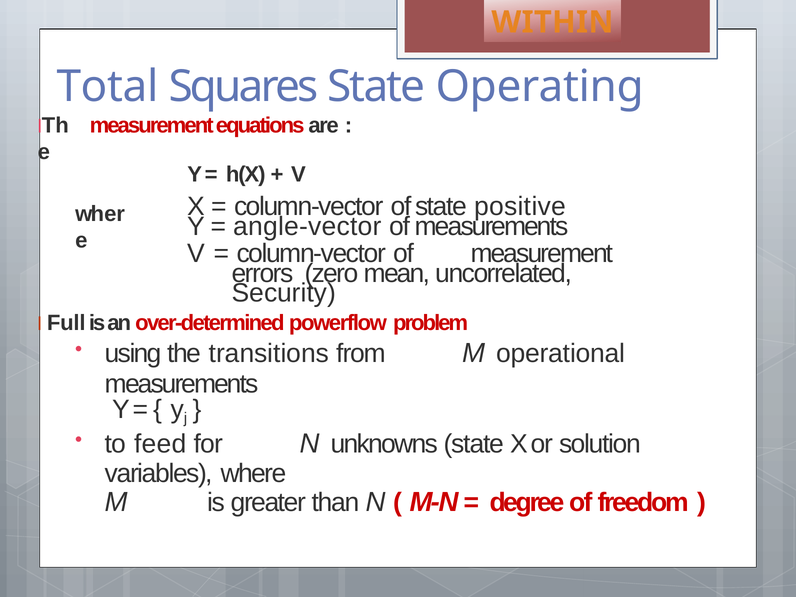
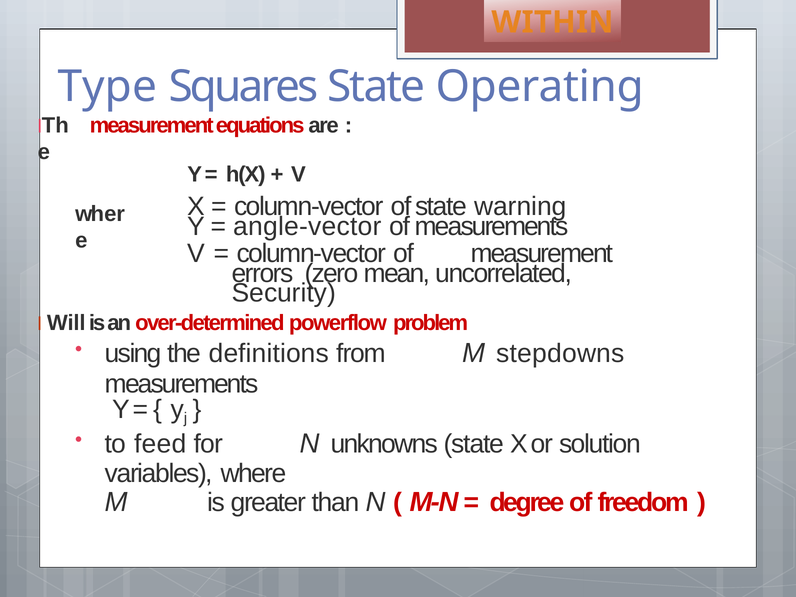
Total: Total -> Type
positive: positive -> warning
Full: Full -> Will
transitions: transitions -> definitions
operational: operational -> stepdowns
